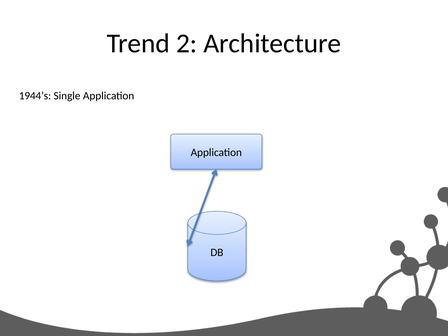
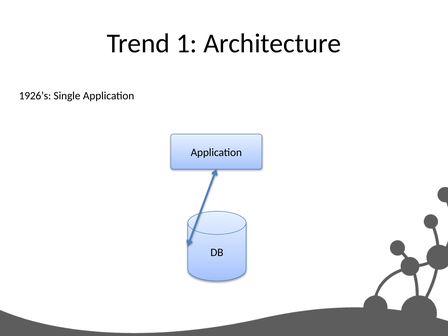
2: 2 -> 1
1944’s: 1944’s -> 1926’s
